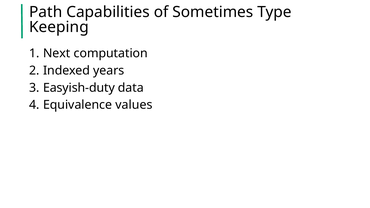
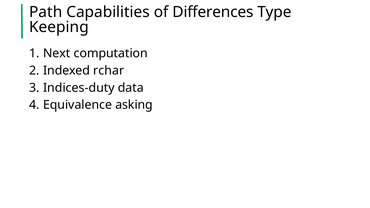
Sometimes: Sometimes -> Differences
years: years -> rchar
Easyish-duty: Easyish-duty -> Indices-duty
values: values -> asking
